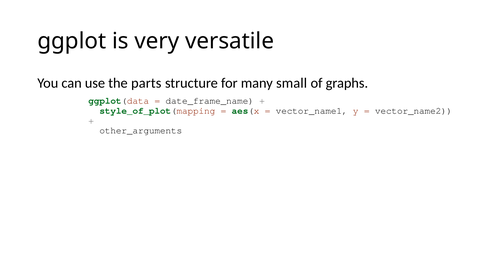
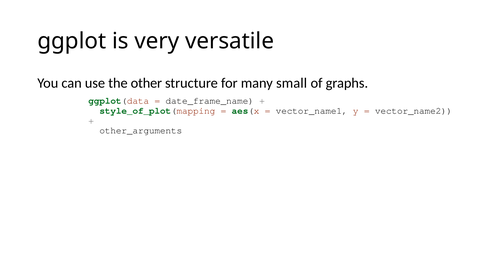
parts: parts -> other
